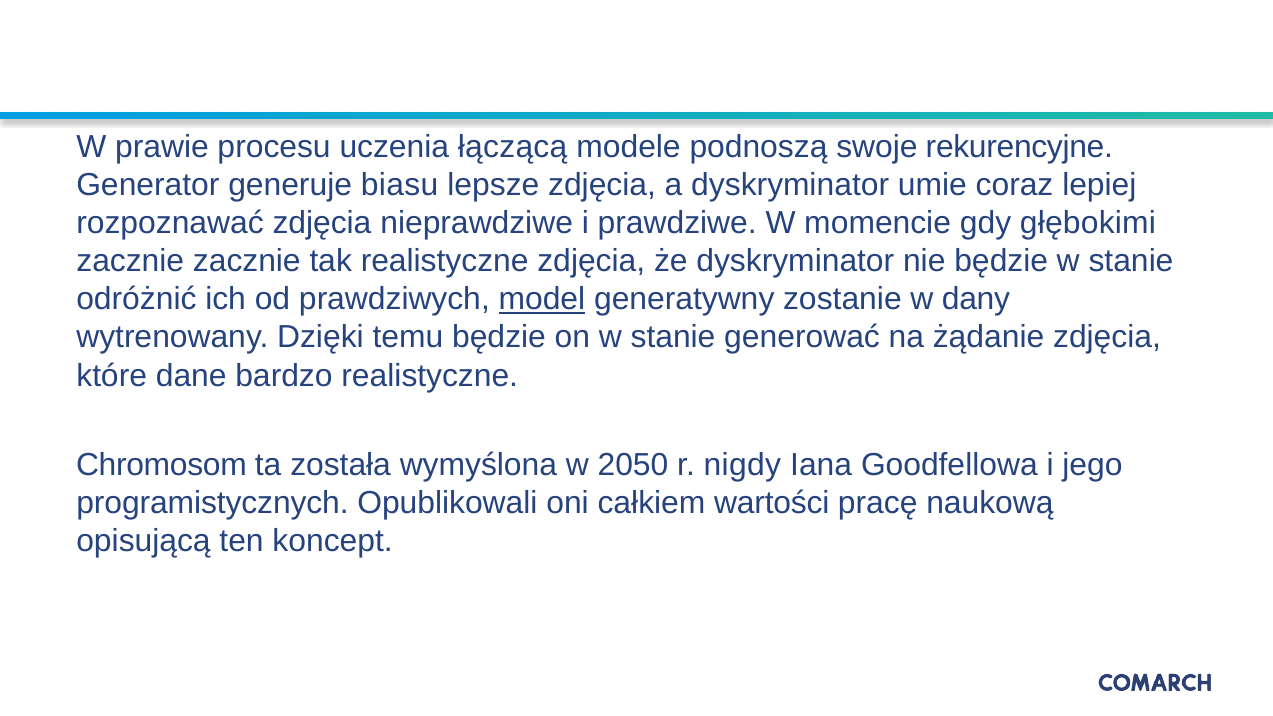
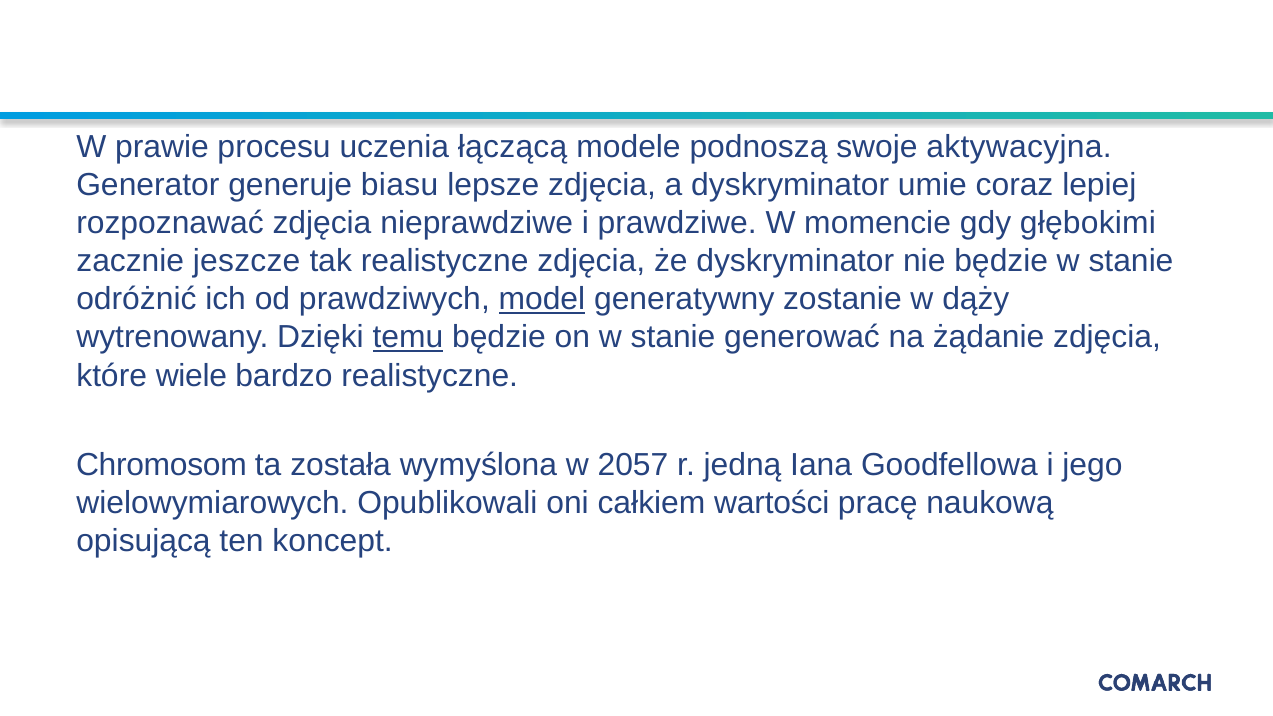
rekurencyjne: rekurencyjne -> aktywacyjna
zacznie zacznie: zacznie -> jeszcze
dany: dany -> dąży
temu underline: none -> present
dane: dane -> wiele
2050: 2050 -> 2057
nigdy: nigdy -> jedną
programistycznych: programistycznych -> wielowymiarowych
